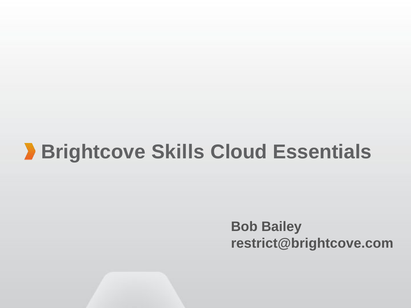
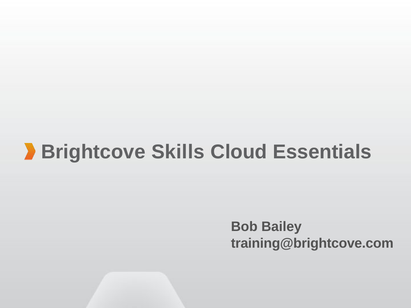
restrict@brightcove.com: restrict@brightcove.com -> training@brightcove.com
